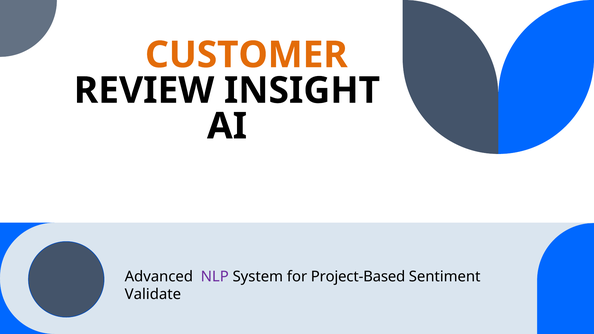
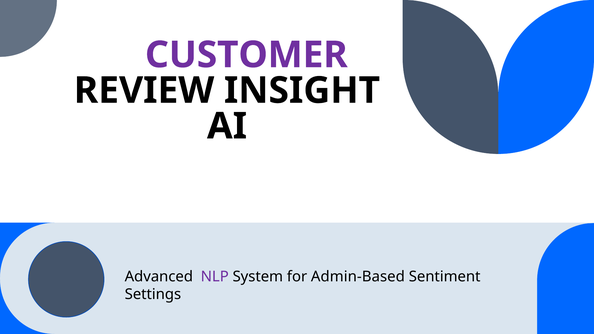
CUSTOMER colour: orange -> purple
Project-Based: Project-Based -> Admin-Based
Validate: Validate -> Settings
